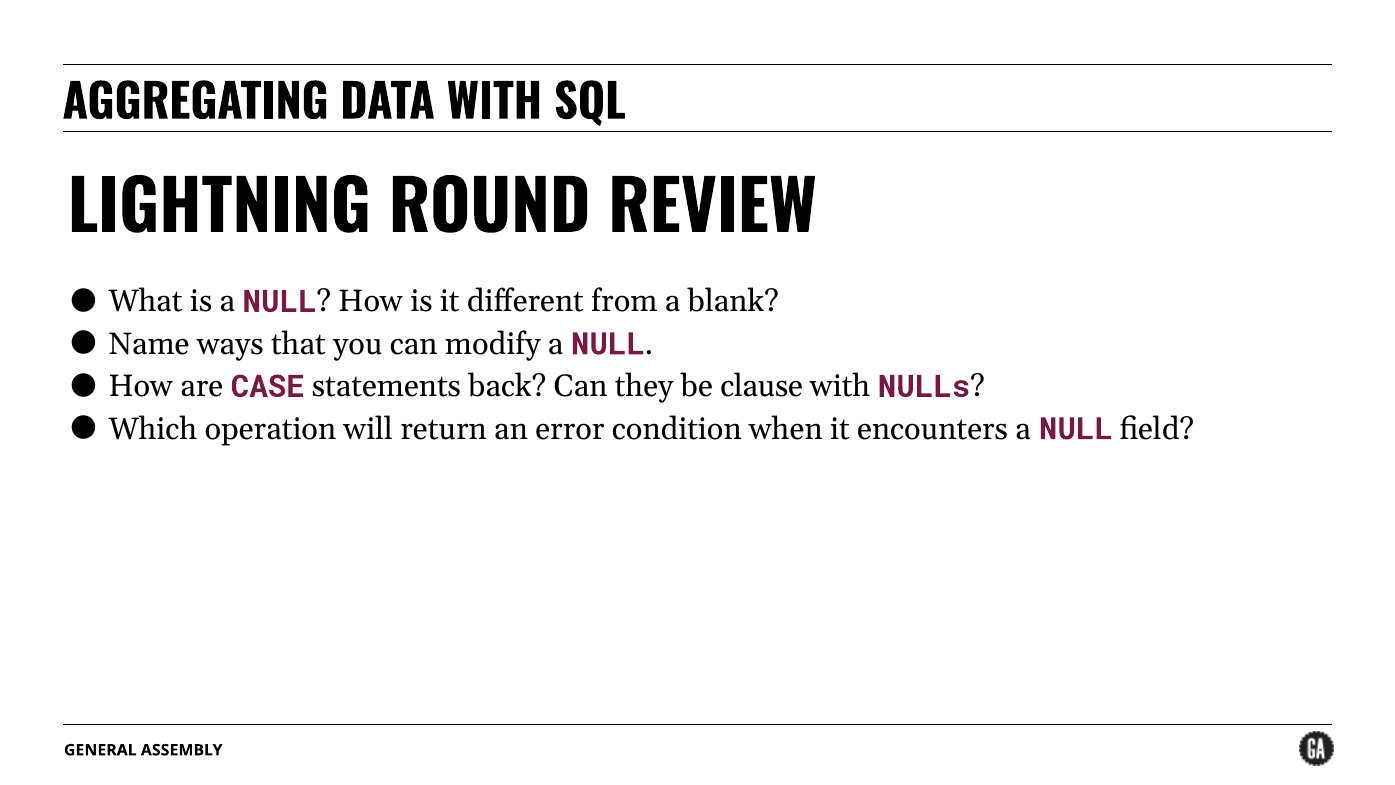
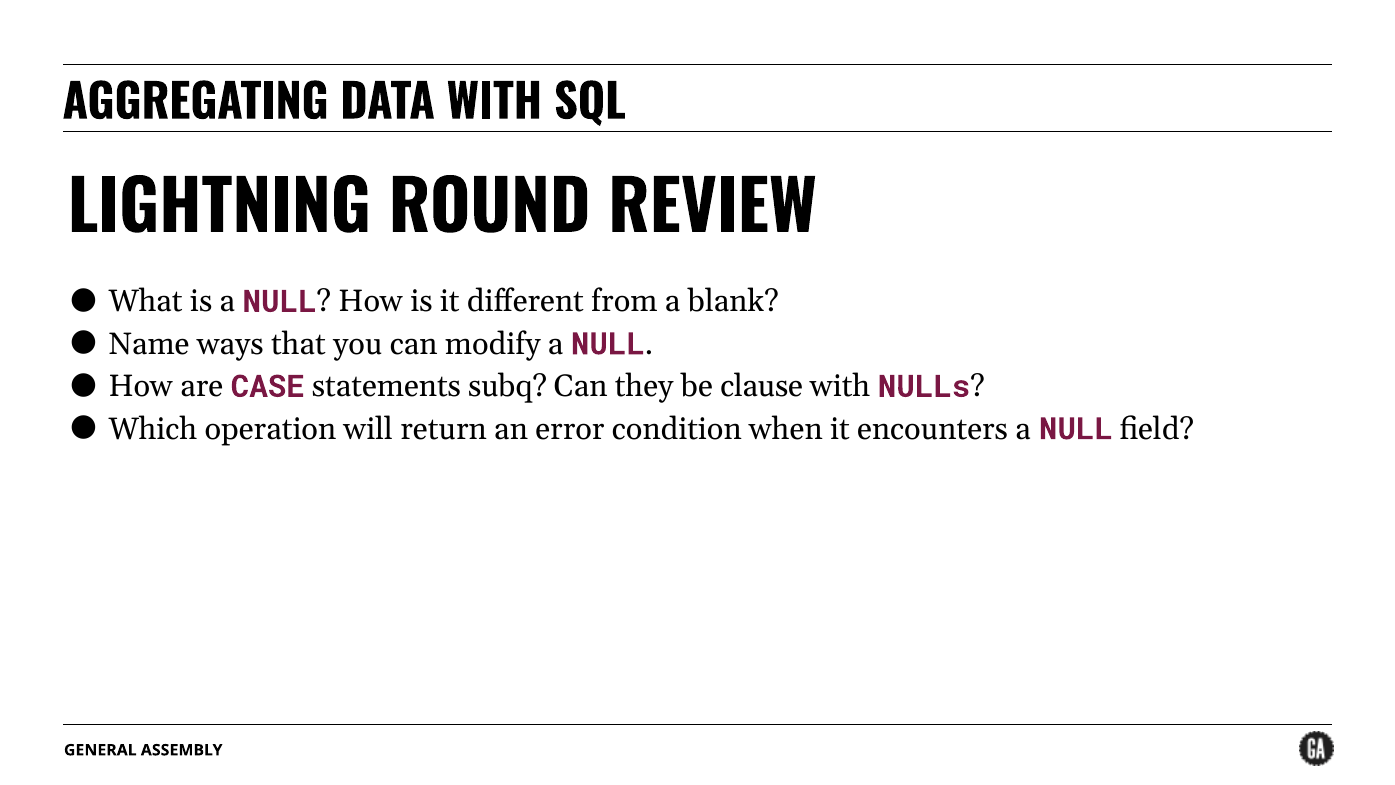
back: back -> subq
